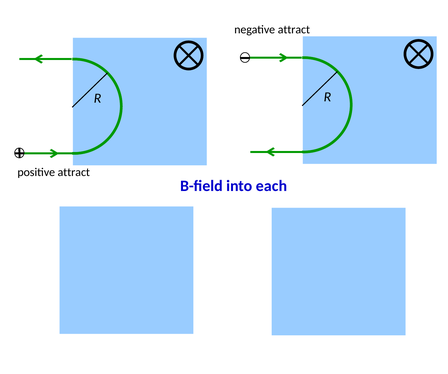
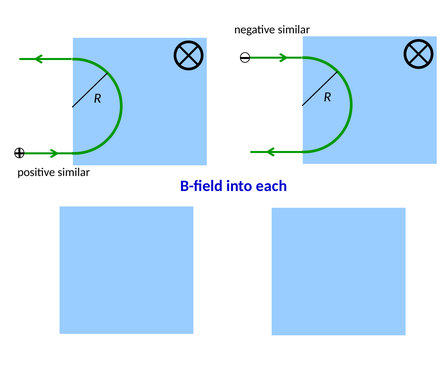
negative attract: attract -> similar
positive attract: attract -> similar
